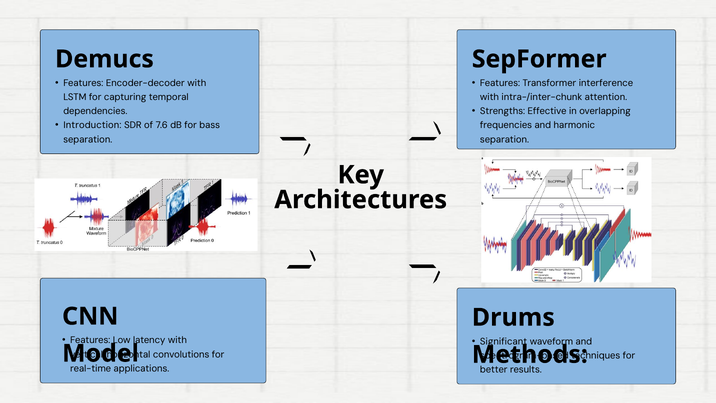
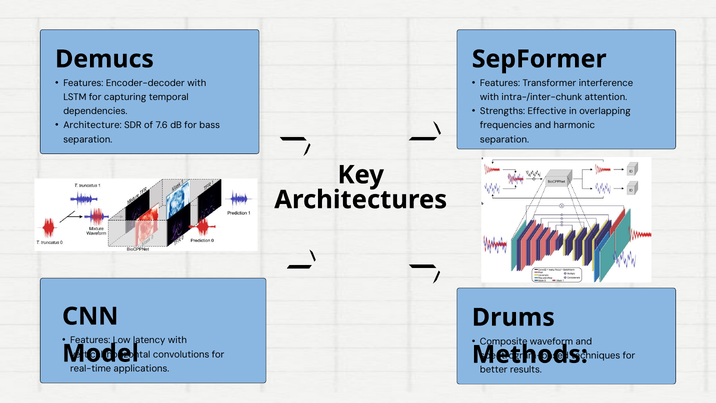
Introduction: Introduction -> Architecture
Significant: Significant -> Composite
